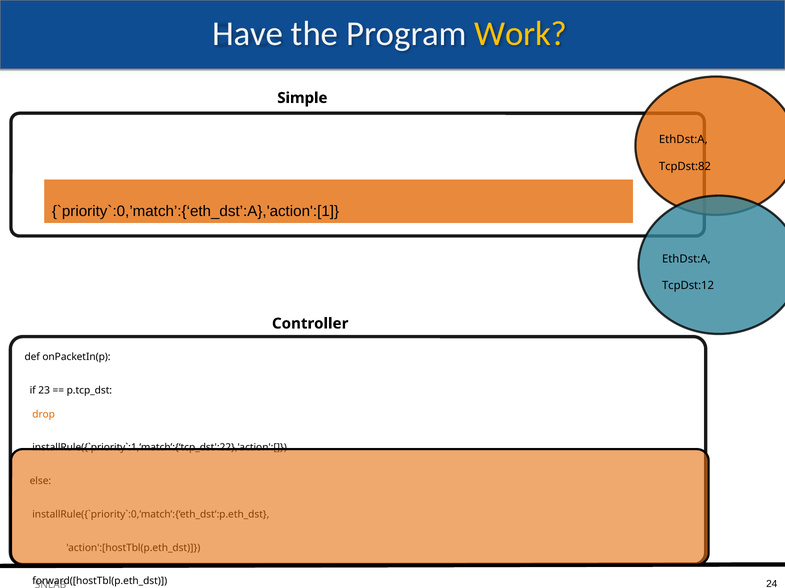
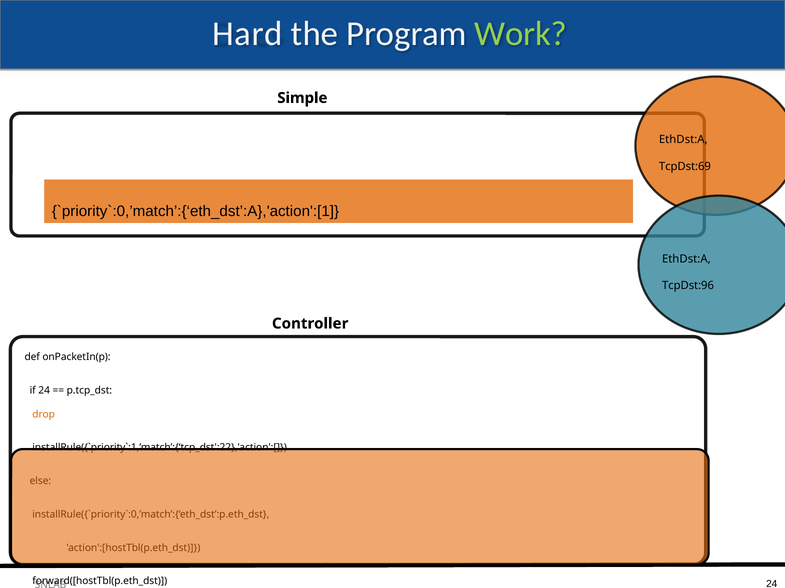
Have: Have -> Hard
Work colour: yellow -> light green
TcpDst:82: TcpDst:82 -> TcpDst:69
TcpDst:12: TcpDst:12 -> TcpDst:96
if 23: 23 -> 24
